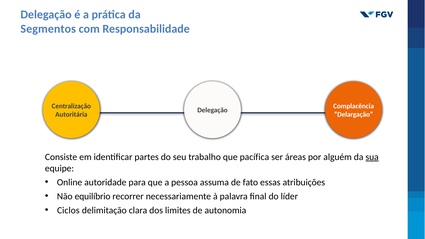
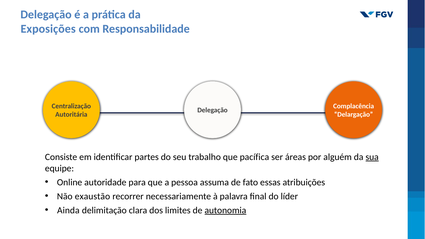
Segmentos: Segmentos -> Exposições
equilíbrio: equilíbrio -> exaustão
Ciclos: Ciclos -> Ainda
autonomia underline: none -> present
